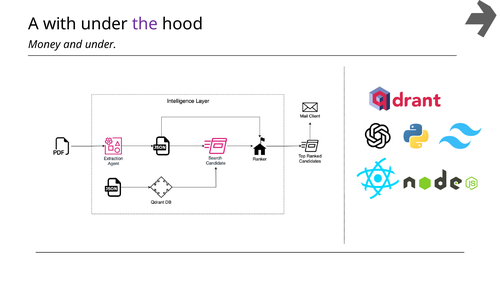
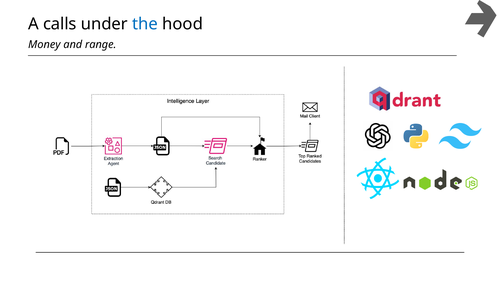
with: with -> calls
the colour: purple -> blue
and under: under -> range
